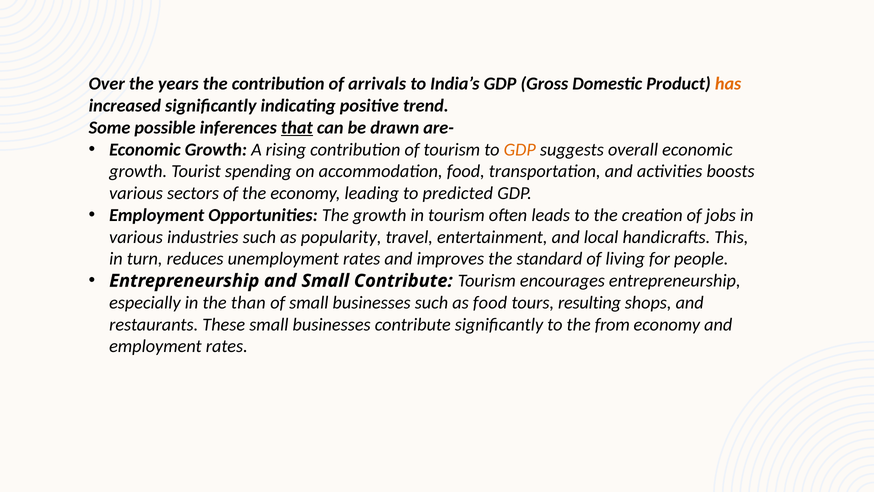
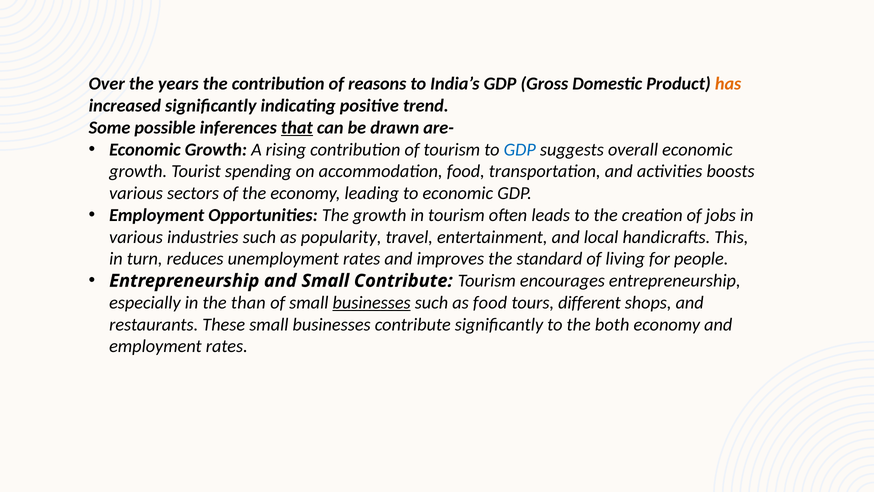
arrivals: arrivals -> reasons
GDP at (520, 149) colour: orange -> blue
to predicted: predicted -> economic
businesses at (372, 302) underline: none -> present
resulting: resulting -> different
from: from -> both
